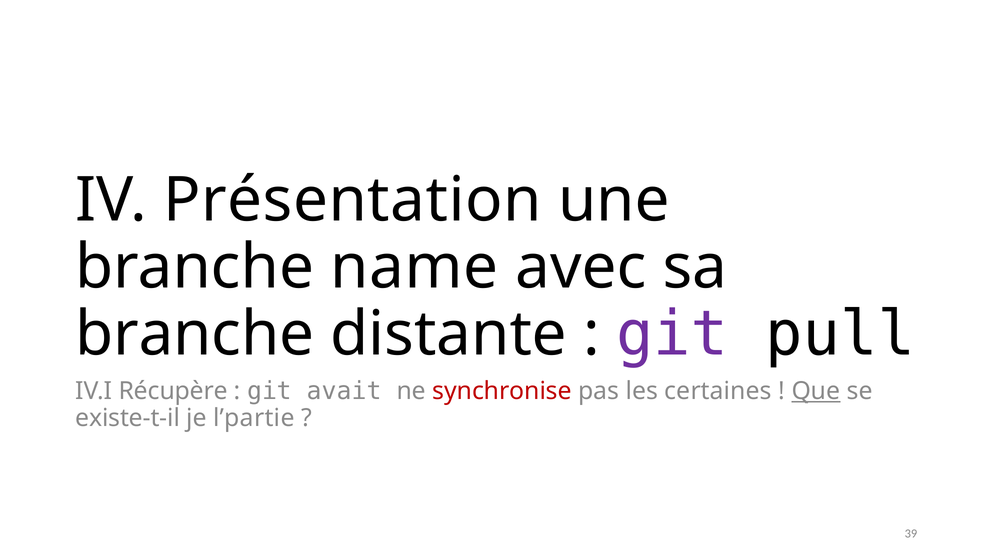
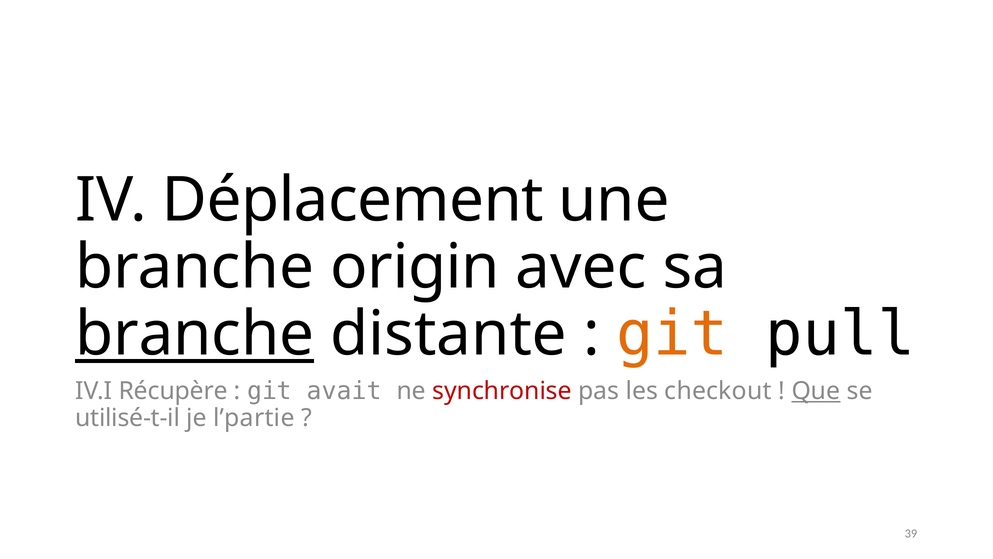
Présentation: Présentation -> Déplacement
name: name -> origin
branche at (195, 334) underline: none -> present
git at (672, 334) colour: purple -> orange
certaines: certaines -> checkout
existe-t-il: existe-t-il -> utilisé-t-il
